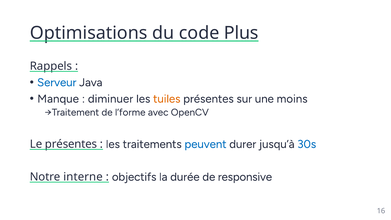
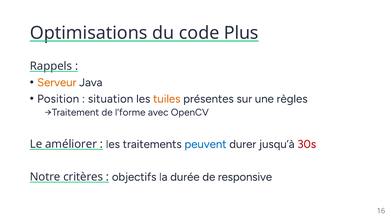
Serveur colour: blue -> orange
Manque: Manque -> Position
diminuer: diminuer -> situation
moins: moins -> règles
Le présentes: présentes -> améliorer
30s colour: blue -> red
interne: interne -> critères
